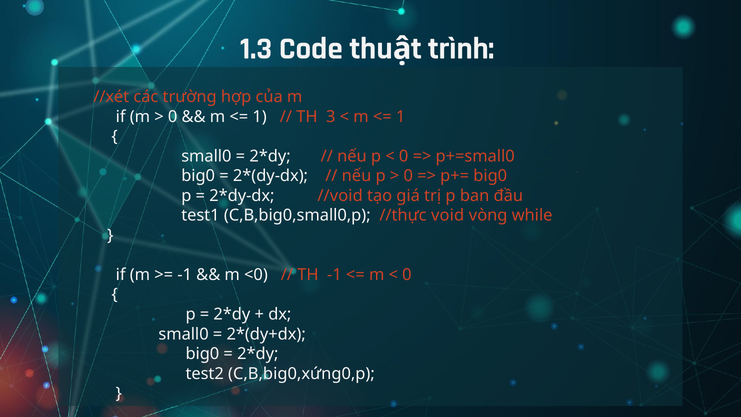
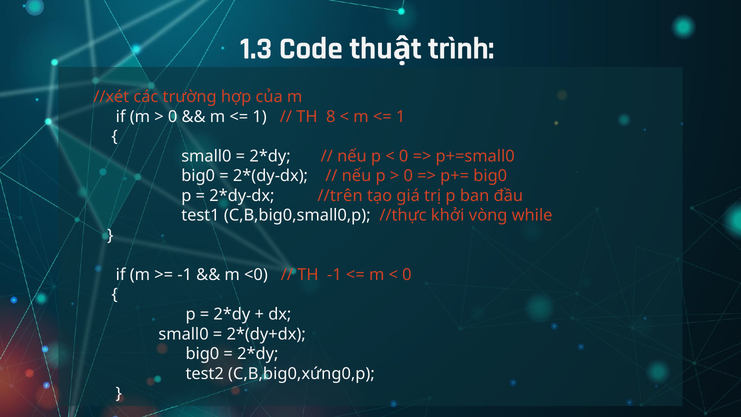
3: 3 -> 8
//void: //void -> //trên
void: void -> khởi
